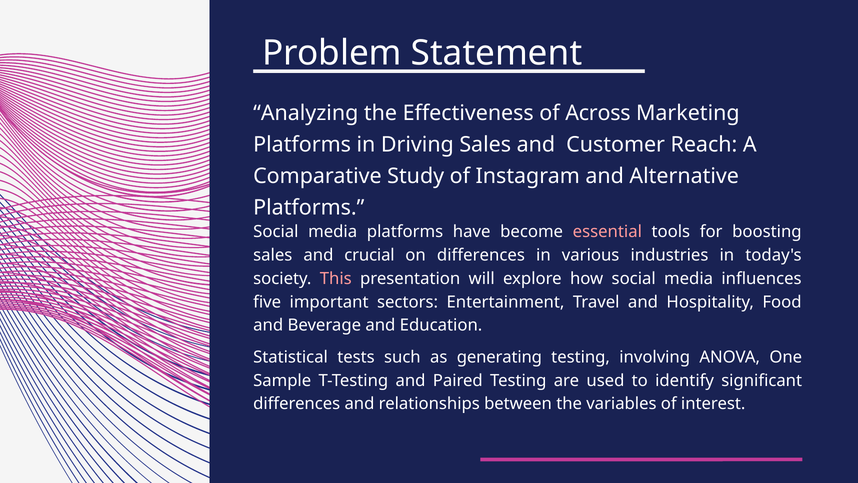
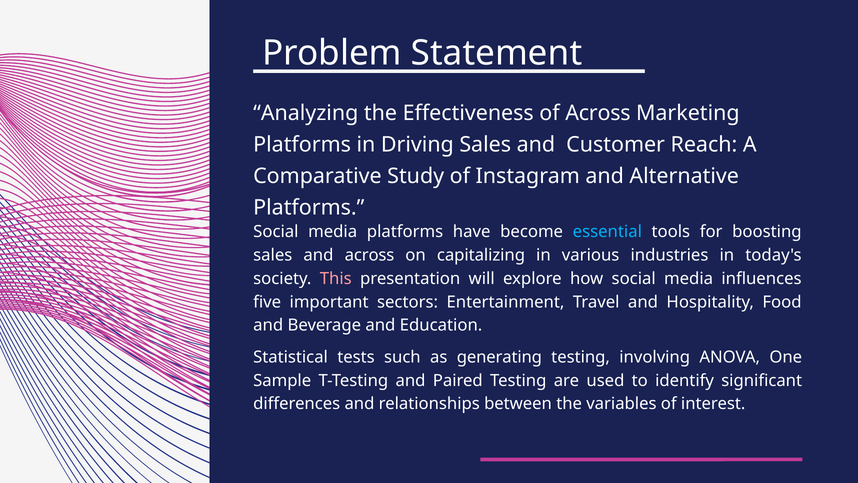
essential colour: pink -> light blue
and crucial: crucial -> across
on differences: differences -> capitalizing
